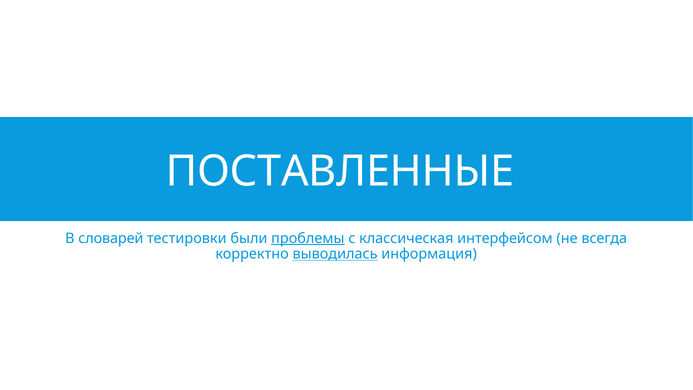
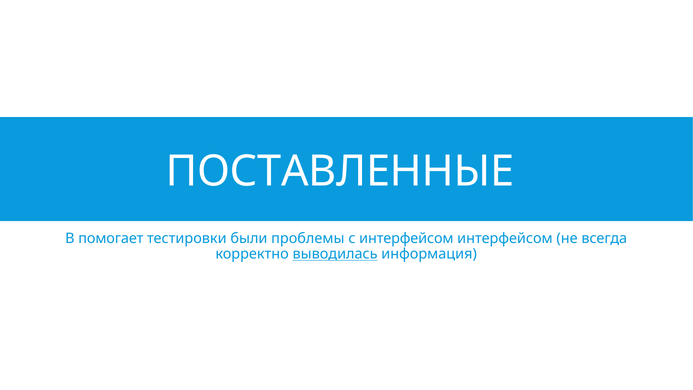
словарей: словарей -> помогает
проблемы underline: present -> none
с классическая: классическая -> интерфейсом
